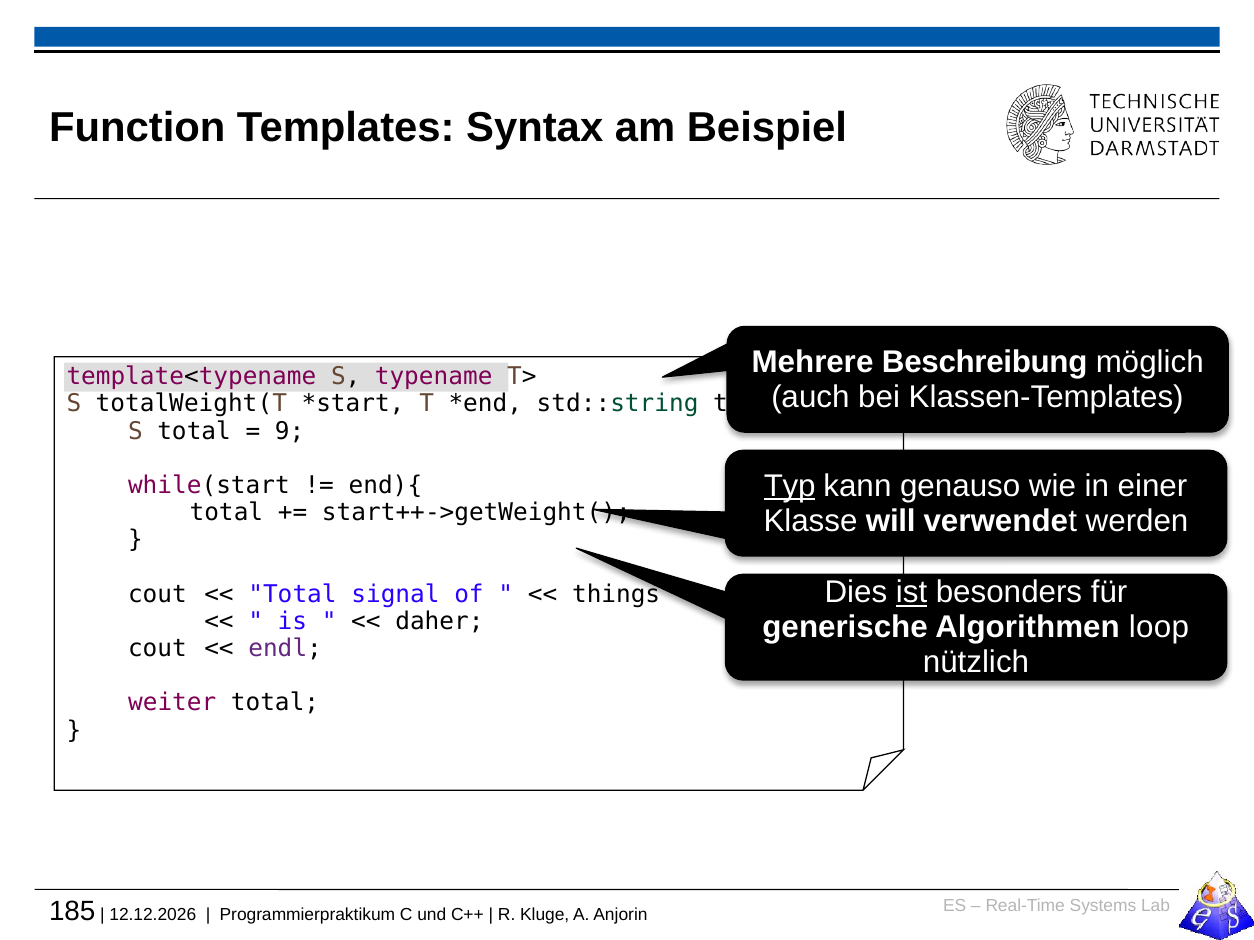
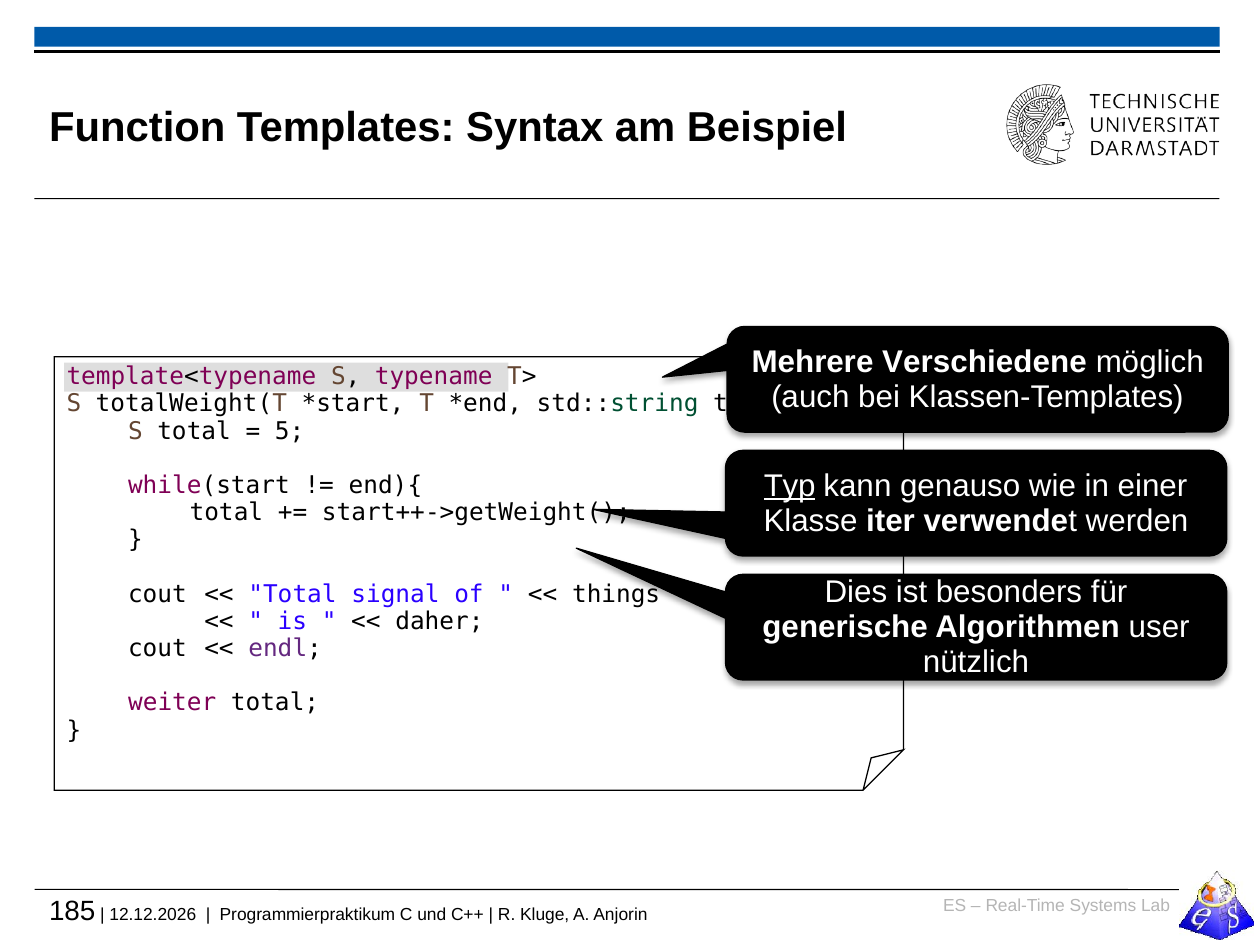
Beschreibung: Beschreibung -> Verschiedene
9: 9 -> 5
will: will -> iter
ist underline: present -> none
loop: loop -> user
